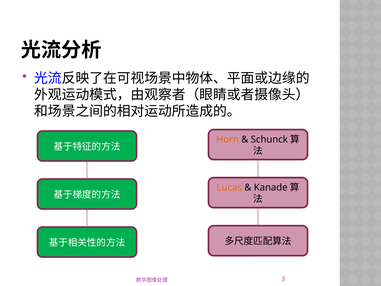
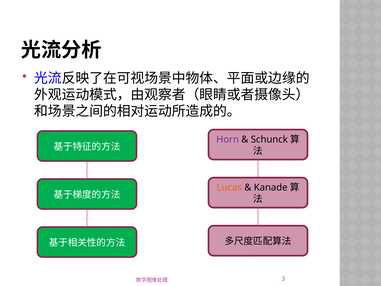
Horn colour: orange -> purple
